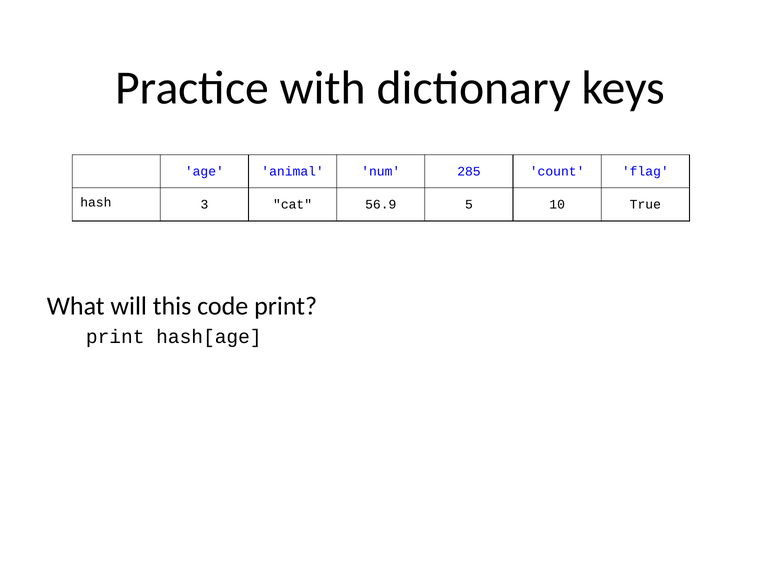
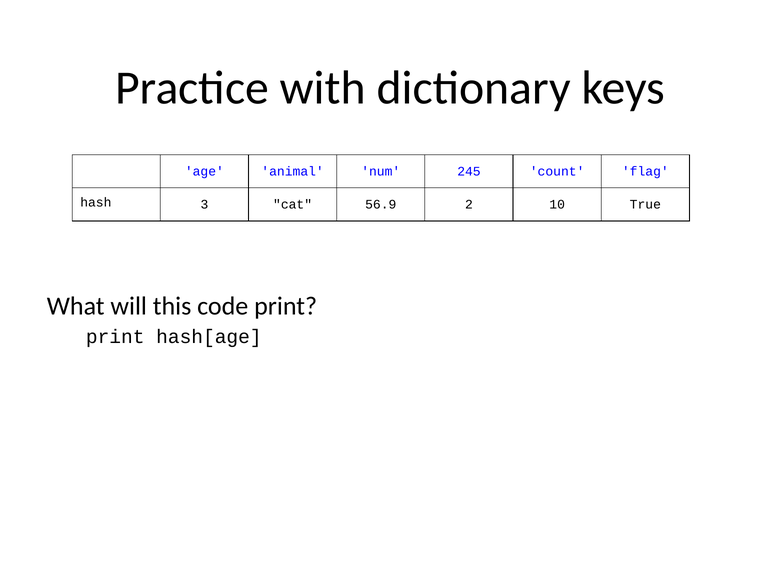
285: 285 -> 245
5: 5 -> 2
